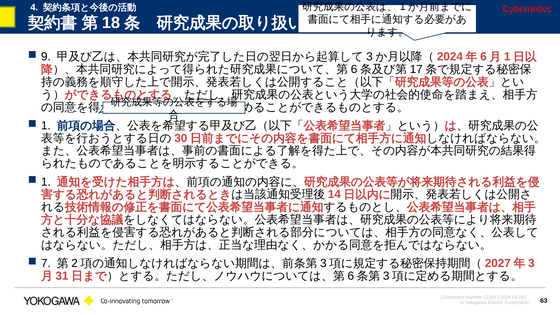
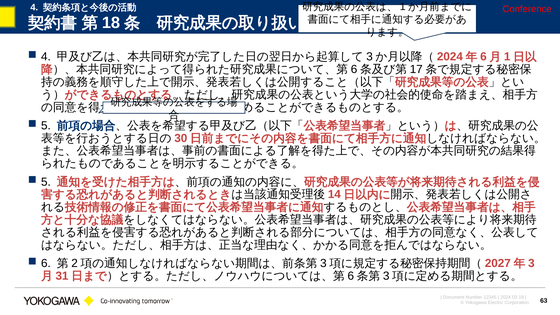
Cybernetics: Cybernetics -> Conference
9 at (46, 57): 9 -> 4
1 at (46, 126): 1 -> 5
1 at (46, 182): 1 -> 5
7: 7 -> 6
